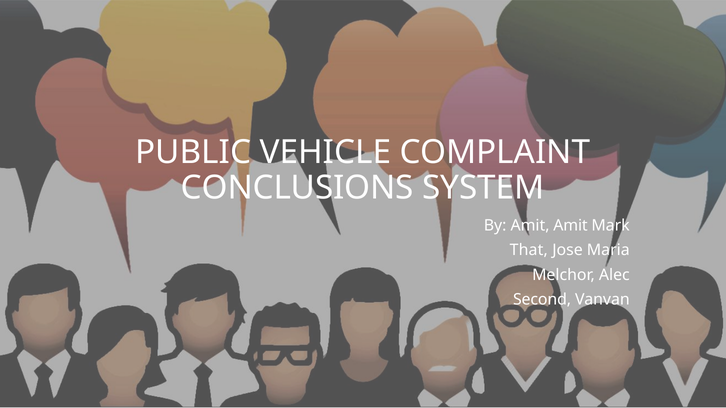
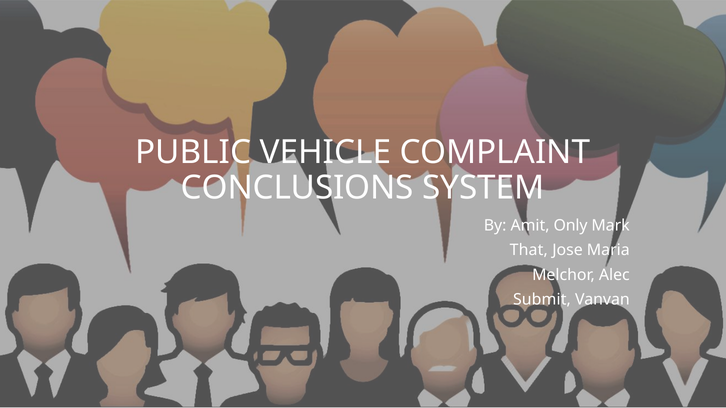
Amit Amit: Amit -> Only
Second: Second -> Submit
